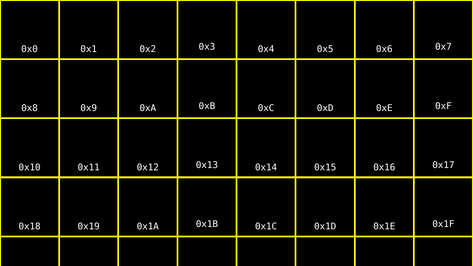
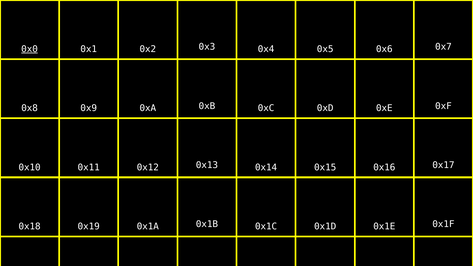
0x0 underline: none -> present
